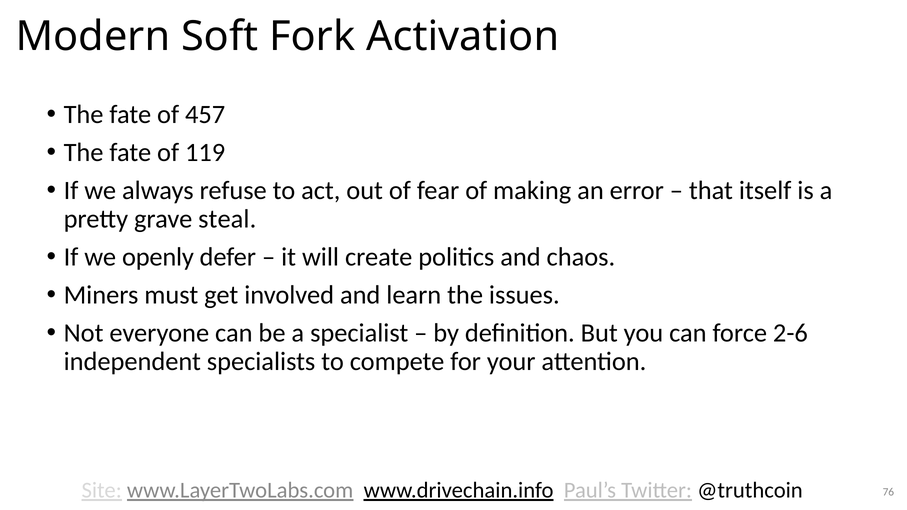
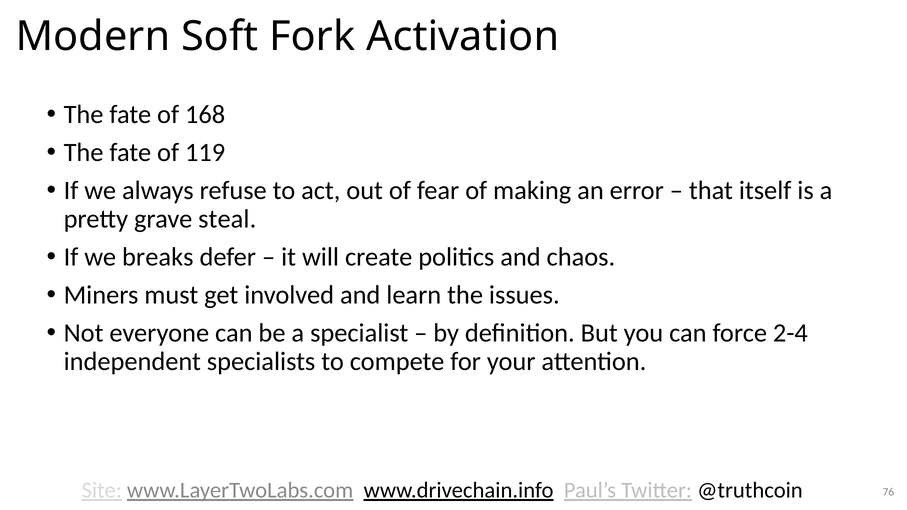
457: 457 -> 168
openly: openly -> breaks
2-6: 2-6 -> 2-4
